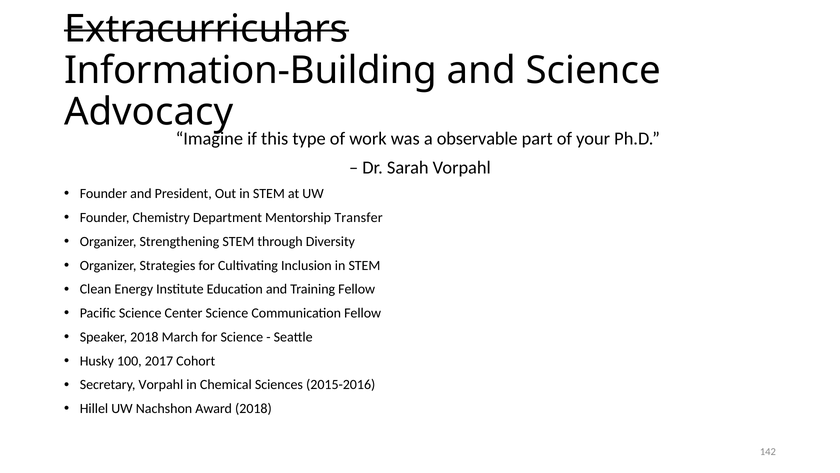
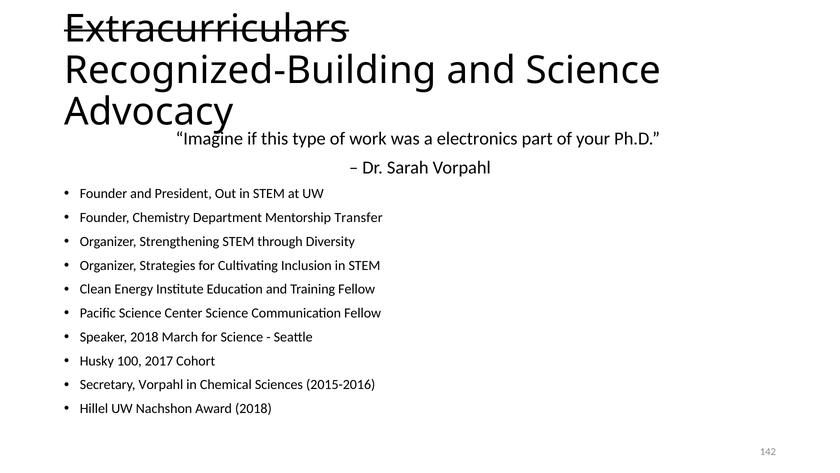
Information-Building: Information-Building -> Recognized-Building
observable: observable -> electronics
